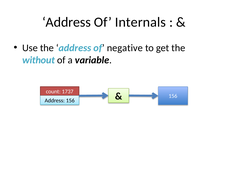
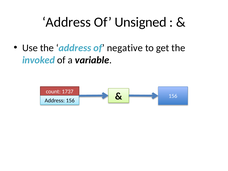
Internals: Internals -> Unsigned
without: without -> invoked
